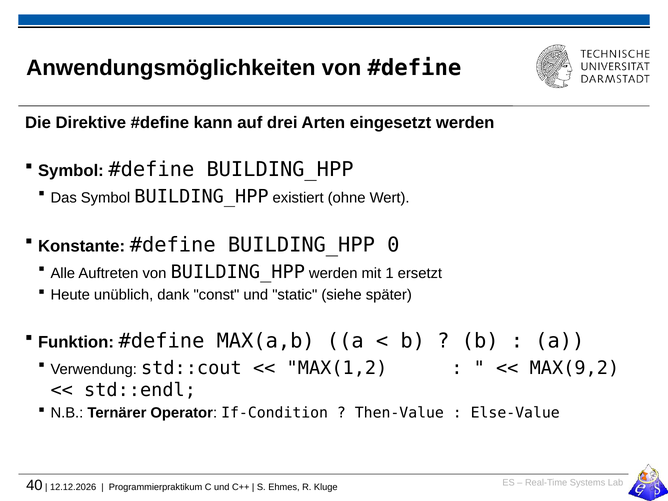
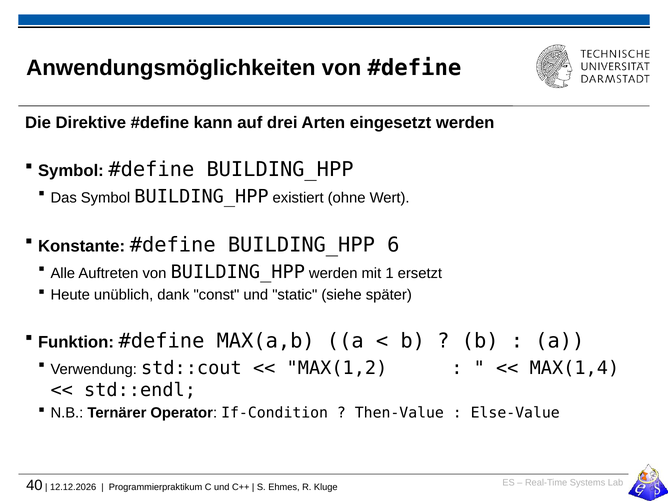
0: 0 -> 6
MAX(9,2: MAX(9,2 -> MAX(1,4
